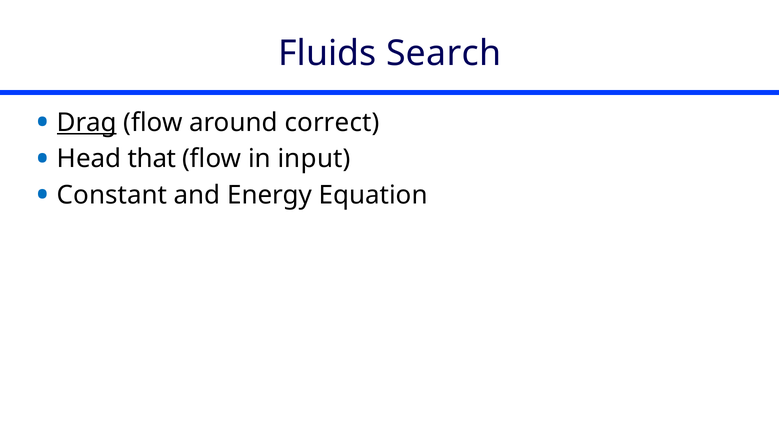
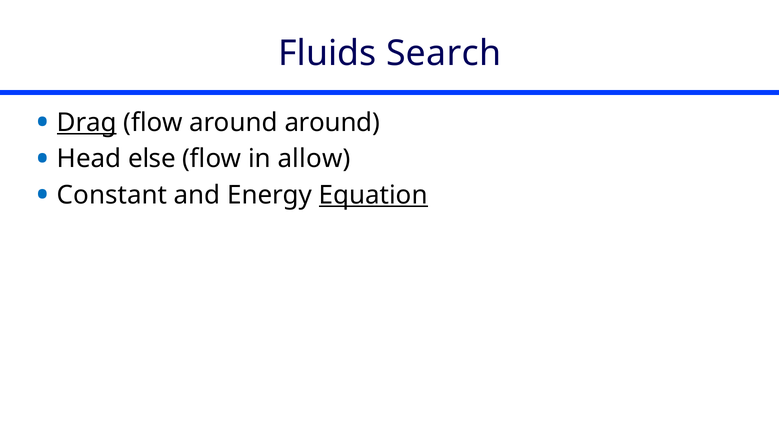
around correct: correct -> around
that: that -> else
input: input -> allow
Equation underline: none -> present
